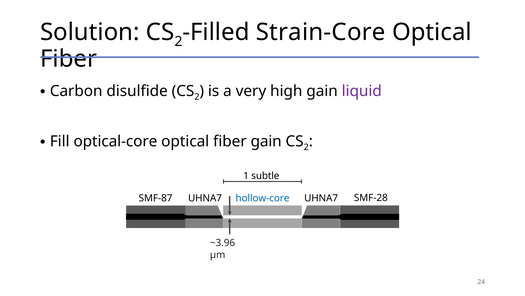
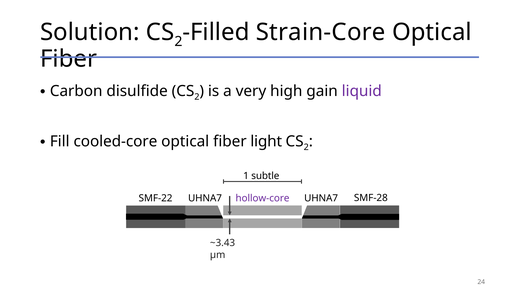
optical-core: optical-core -> cooled-core
fiber gain: gain -> light
SMF-87: SMF-87 -> SMF-22
hollow-core colour: blue -> purple
~3.96: ~3.96 -> ~3.43
